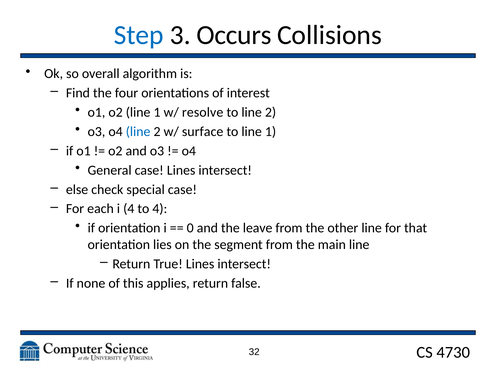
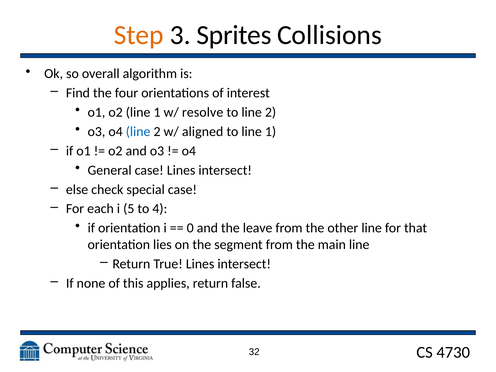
Step colour: blue -> orange
Occurs: Occurs -> Sprites
surface: surface -> aligned
i 4: 4 -> 5
